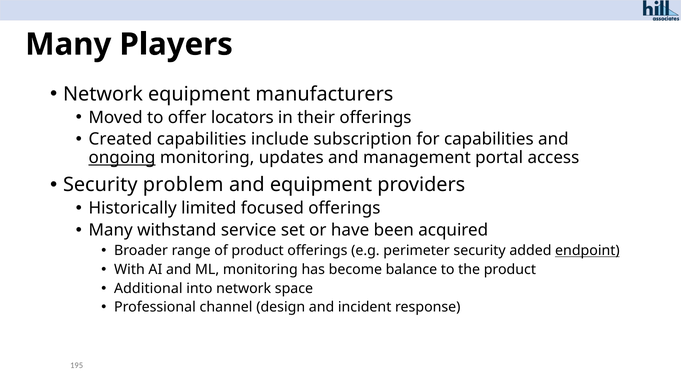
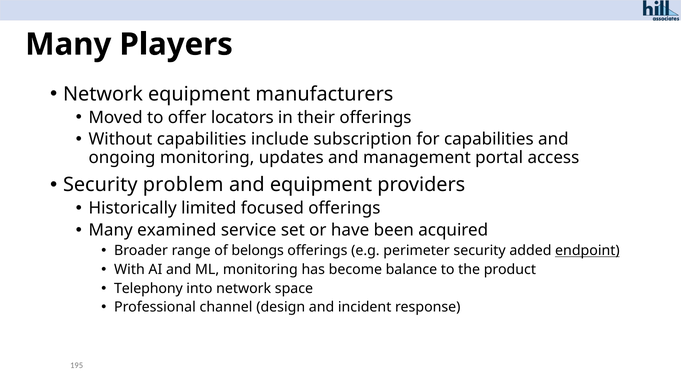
Created: Created -> Without
ongoing underline: present -> none
withstand: withstand -> examined
of product: product -> belongs
Additional: Additional -> Telephony
